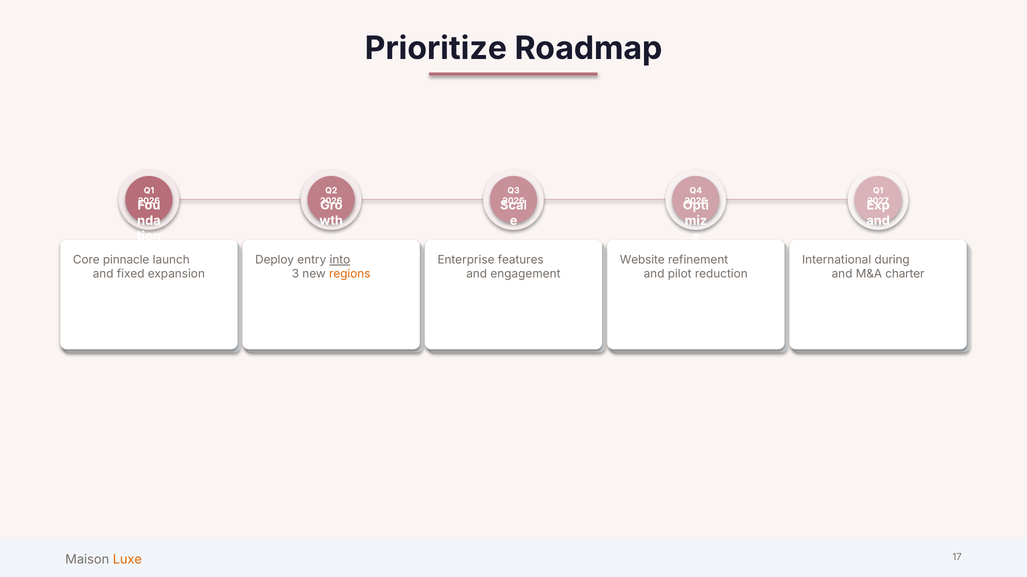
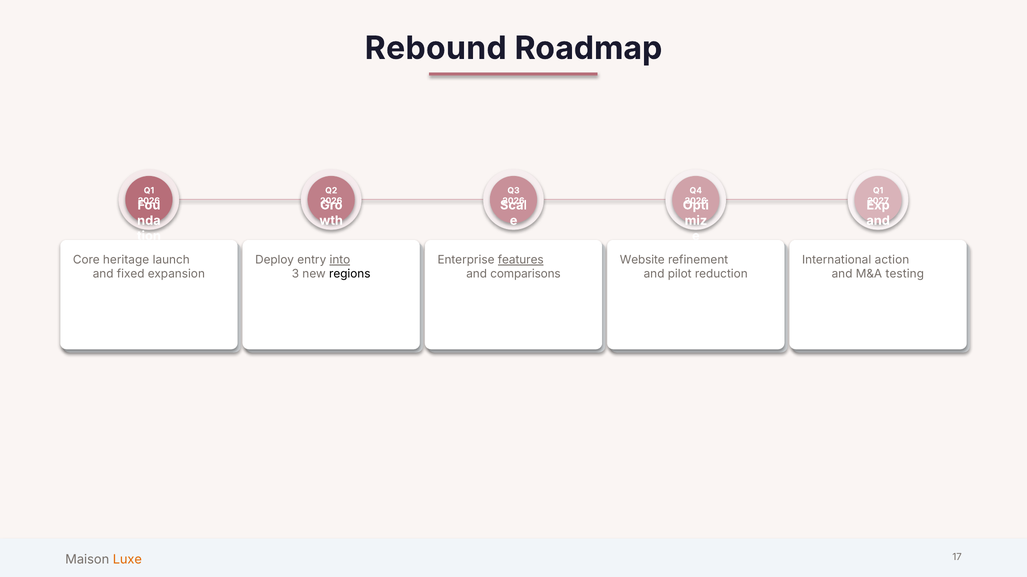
Prioritize: Prioritize -> Rebound
pinnacle: pinnacle -> heritage
features underline: none -> present
during: during -> action
regions colour: orange -> black
engagement: engagement -> comparisons
charter: charter -> testing
